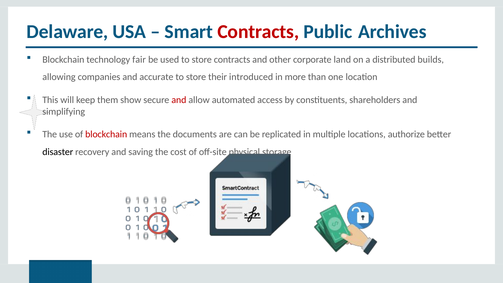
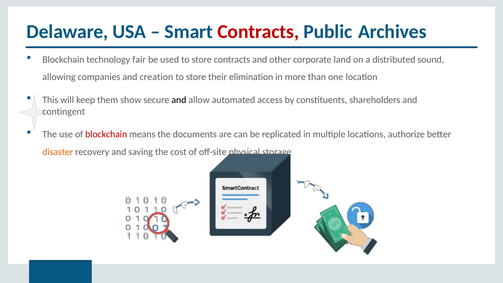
builds: builds -> sound
accurate: accurate -> creation
introduced: introduced -> elimination
and at (179, 100) colour: red -> black
simplifying: simplifying -> contingent
disaster colour: black -> orange
